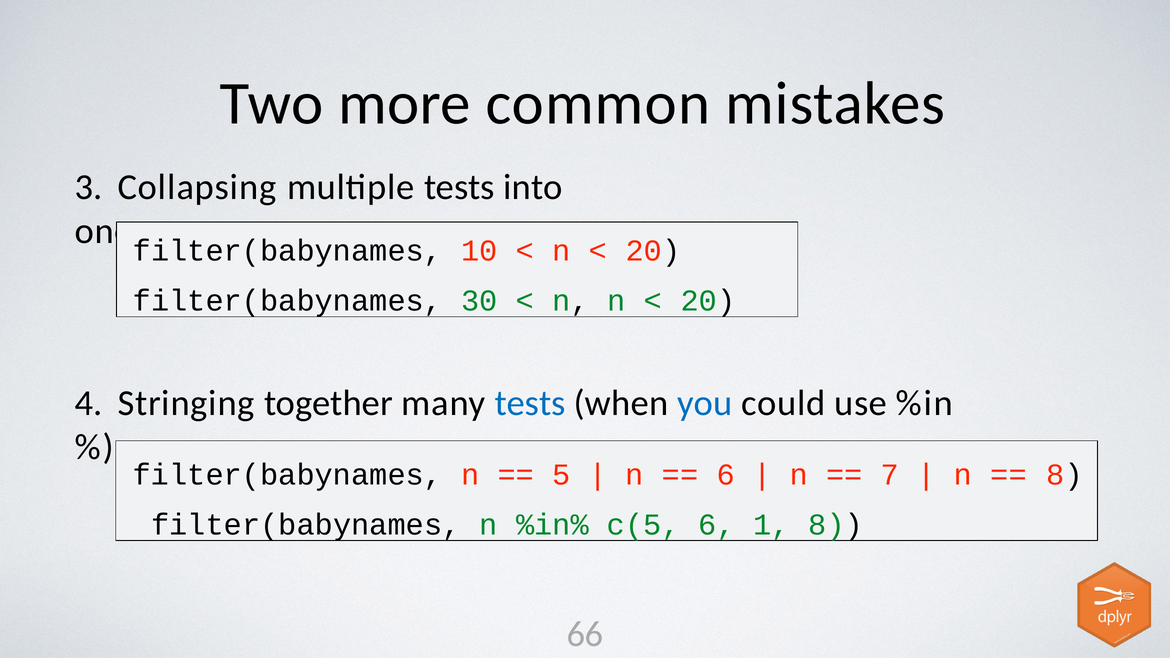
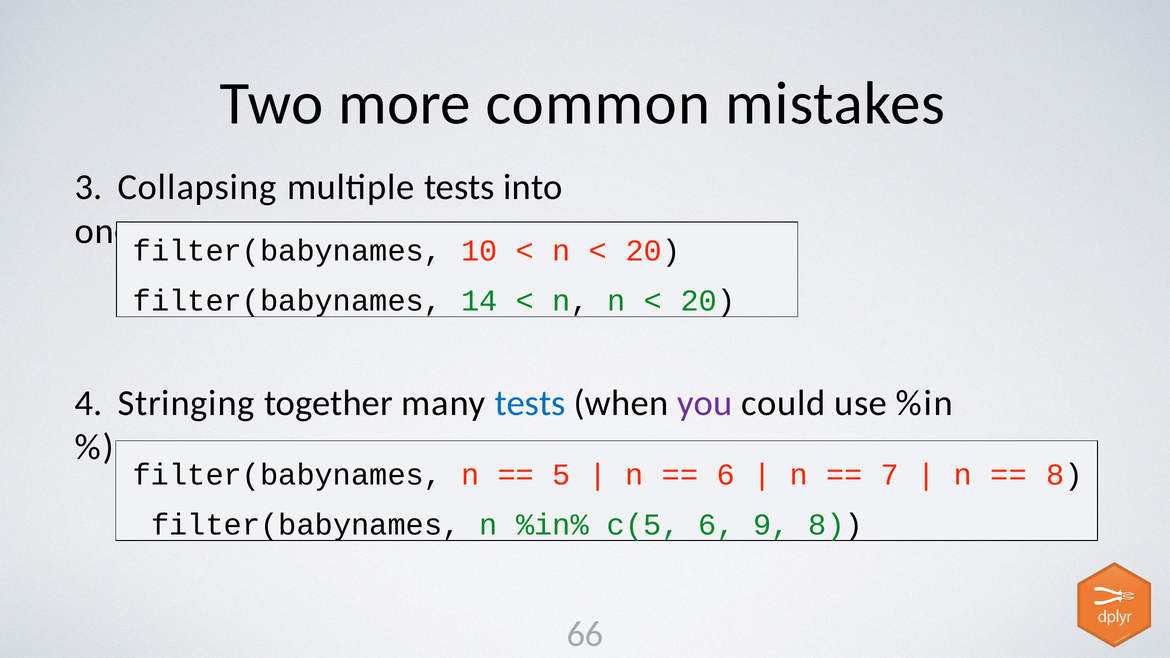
30: 30 -> 14
you colour: blue -> purple
1: 1 -> 9
